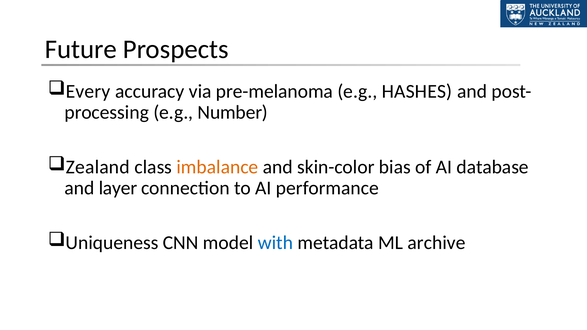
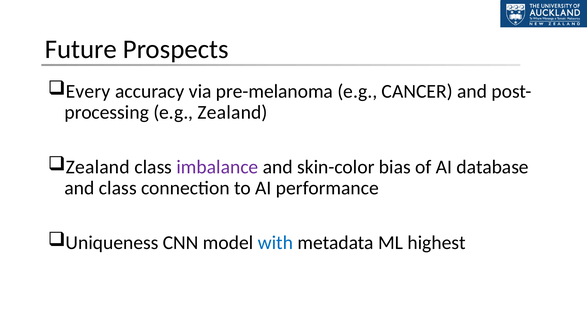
HASHES: HASHES -> CANCER
e.g Number: Number -> Zealand
imbalance colour: orange -> purple
and layer: layer -> class
archive: archive -> highest
